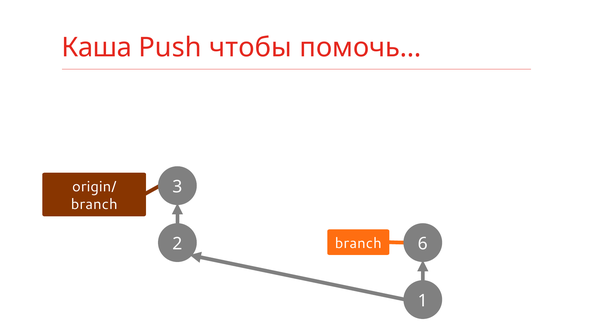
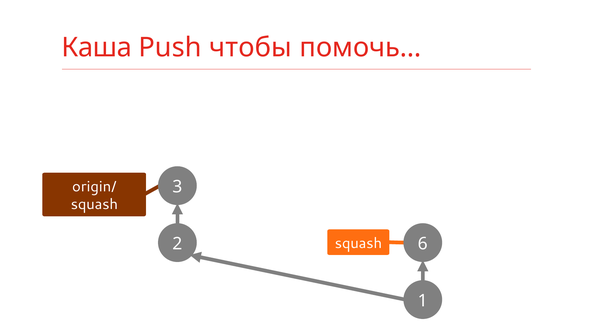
branch at (94, 204): branch -> squash
branch at (358, 243): branch -> squash
